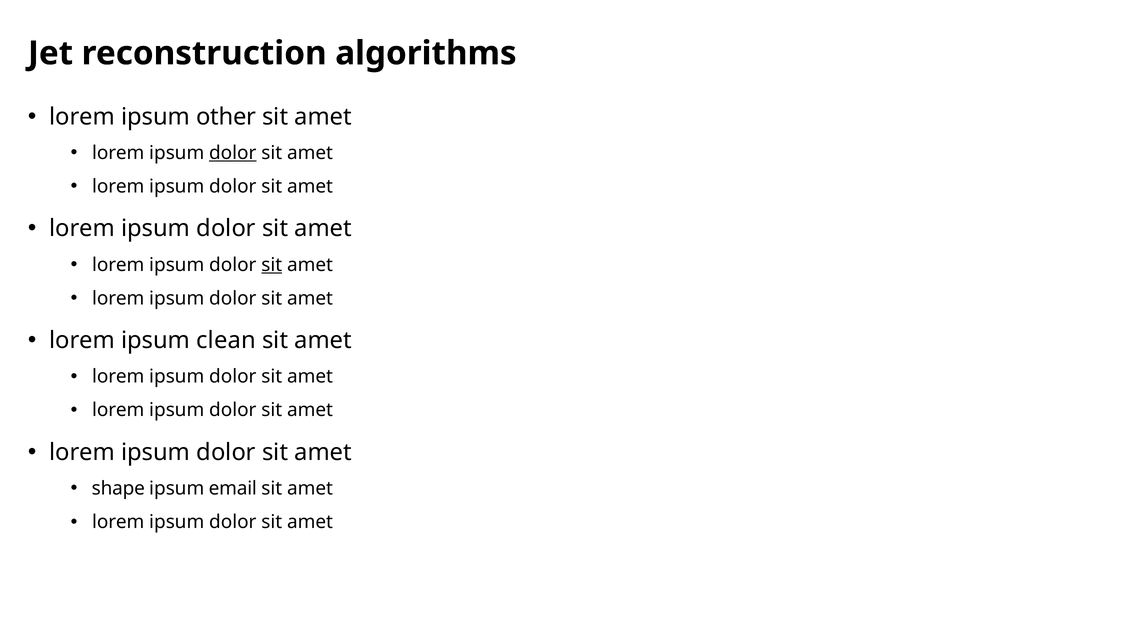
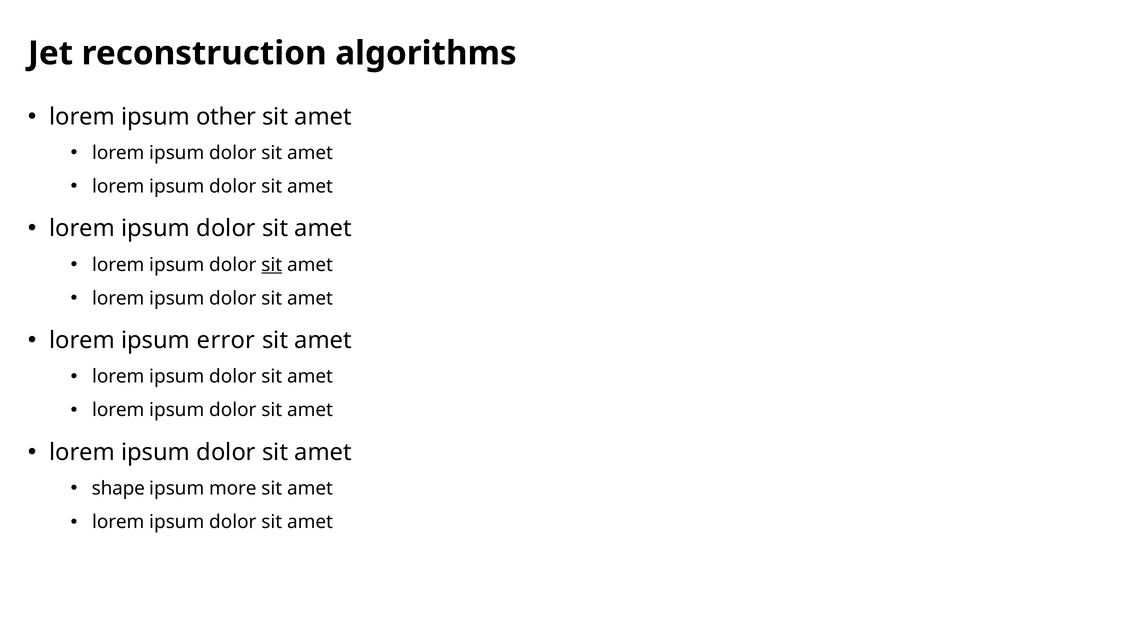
dolor at (233, 153) underline: present -> none
clean: clean -> error
email: email -> more
